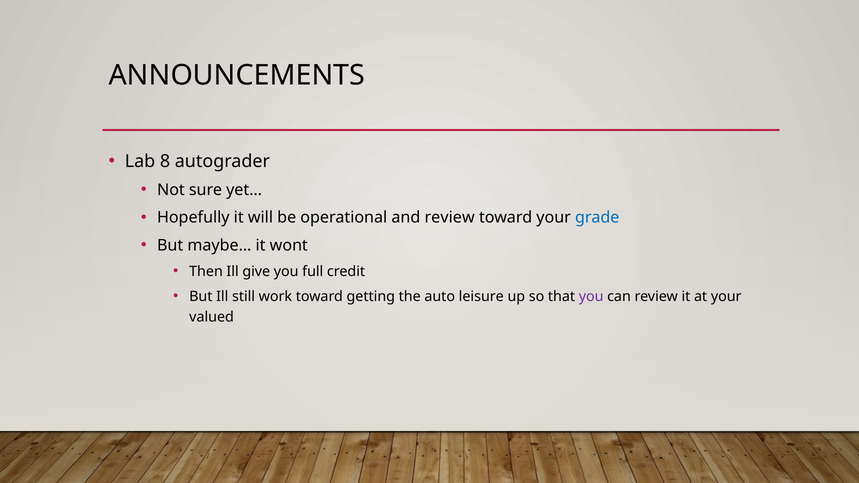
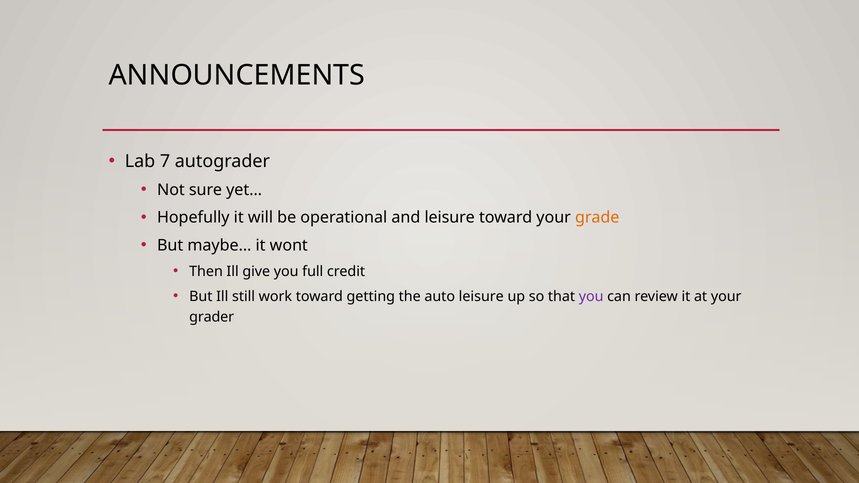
8: 8 -> 7
and review: review -> leisure
grade colour: blue -> orange
valued: valued -> grader
